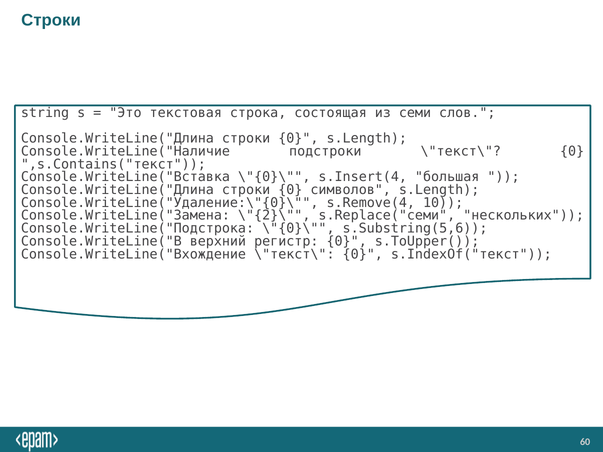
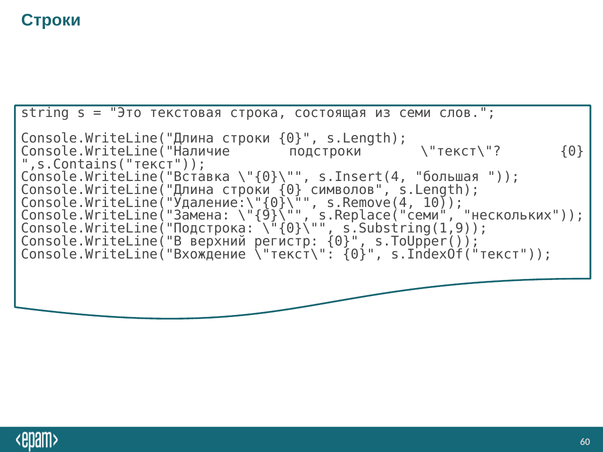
\"{2}\: \"{2}\ -> \"{9}\
s.Substring(5,6: s.Substring(5,6 -> s.Substring(1,9
